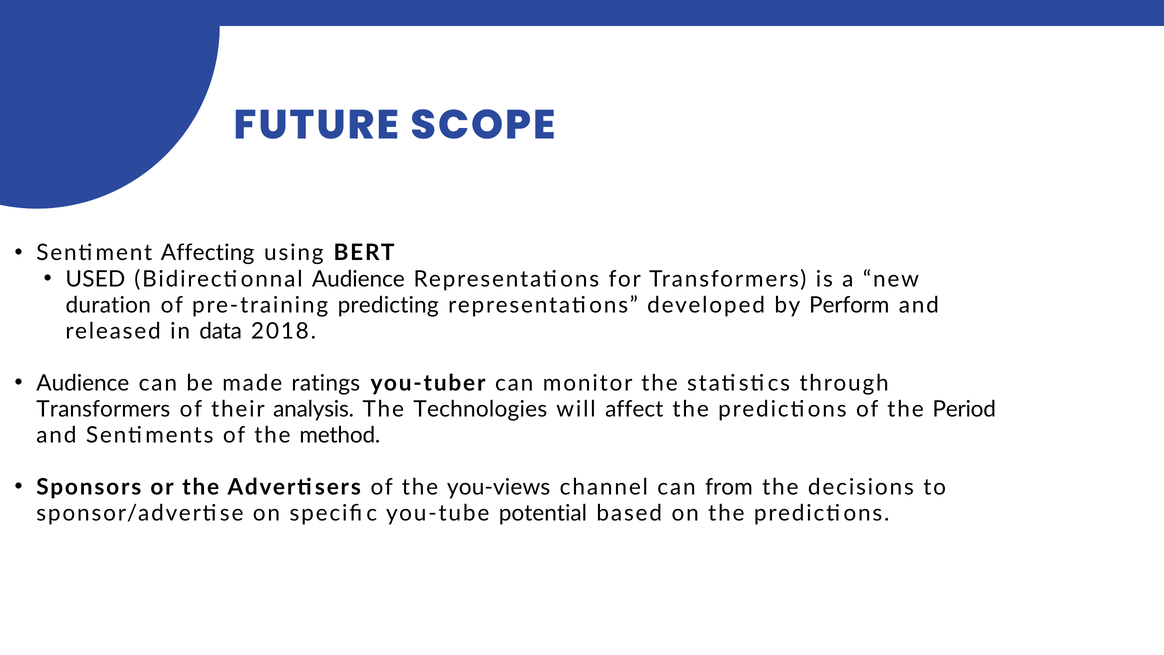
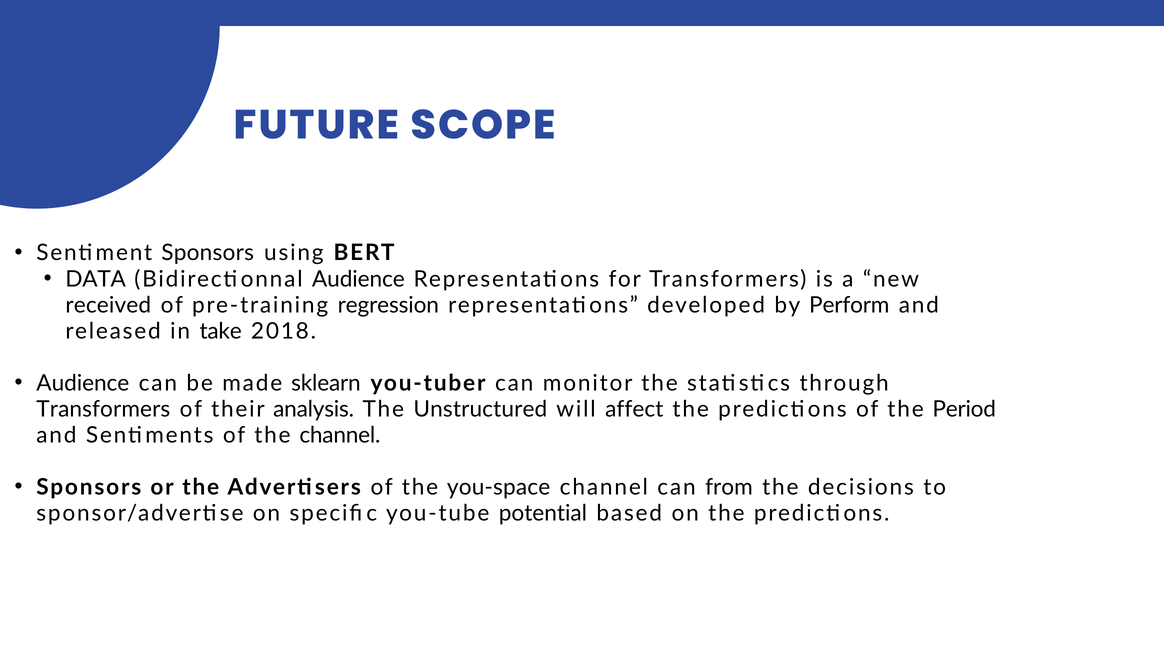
Sentiment Affecting: Affecting -> Sponsors
USED: USED -> DATA
duration: duration -> received
predicting: predicting -> regression
data: data -> take
ratings: ratings -> sklearn
Technologies: Technologies -> Unstructured
the method: method -> channel
you-views: you-views -> you-space
